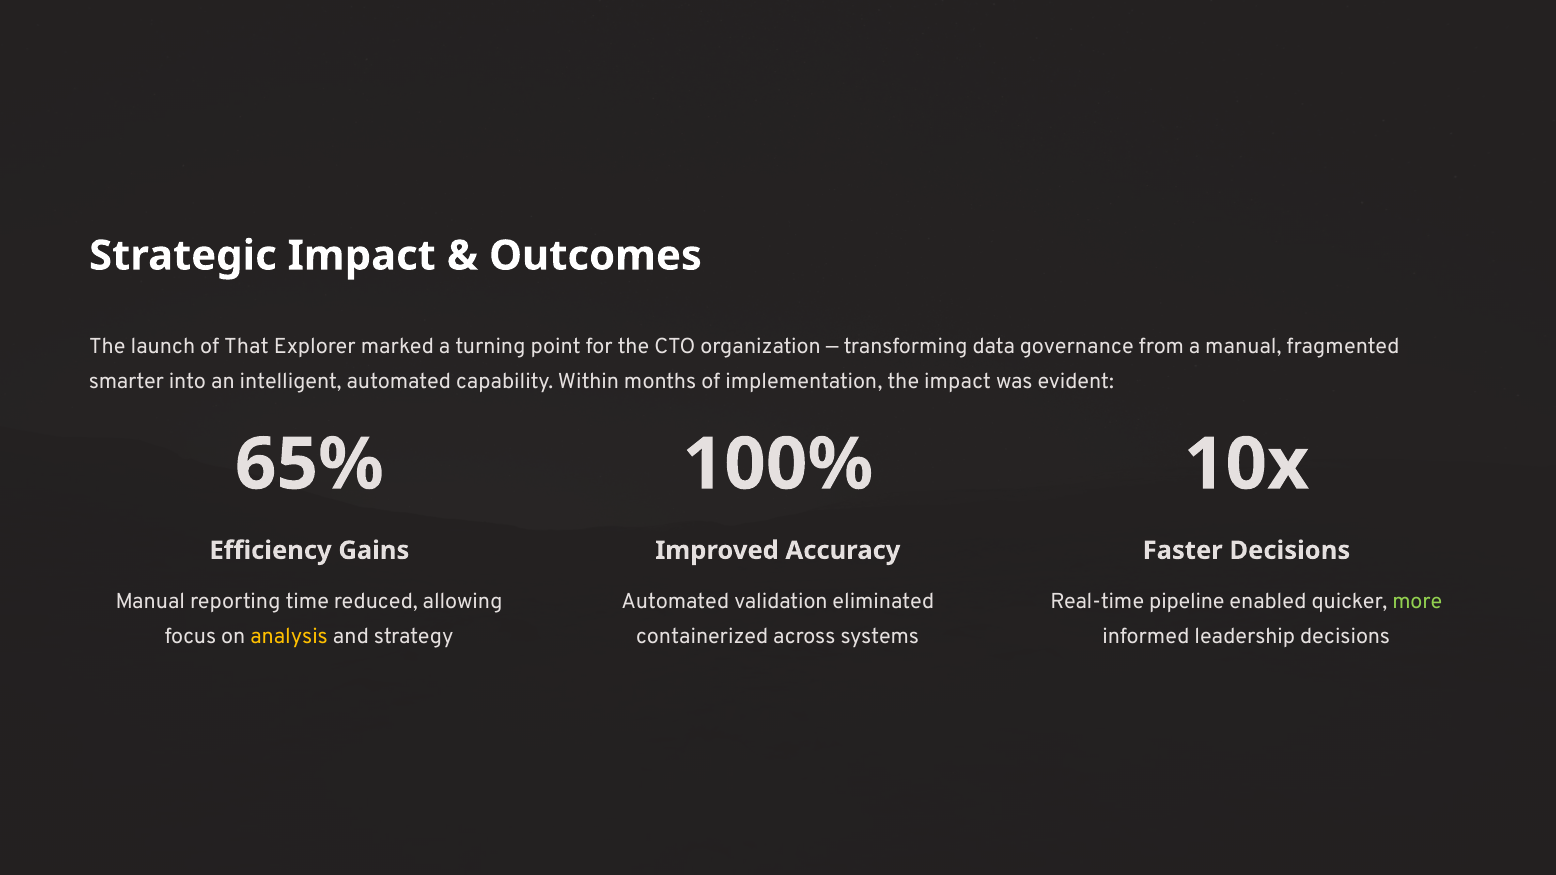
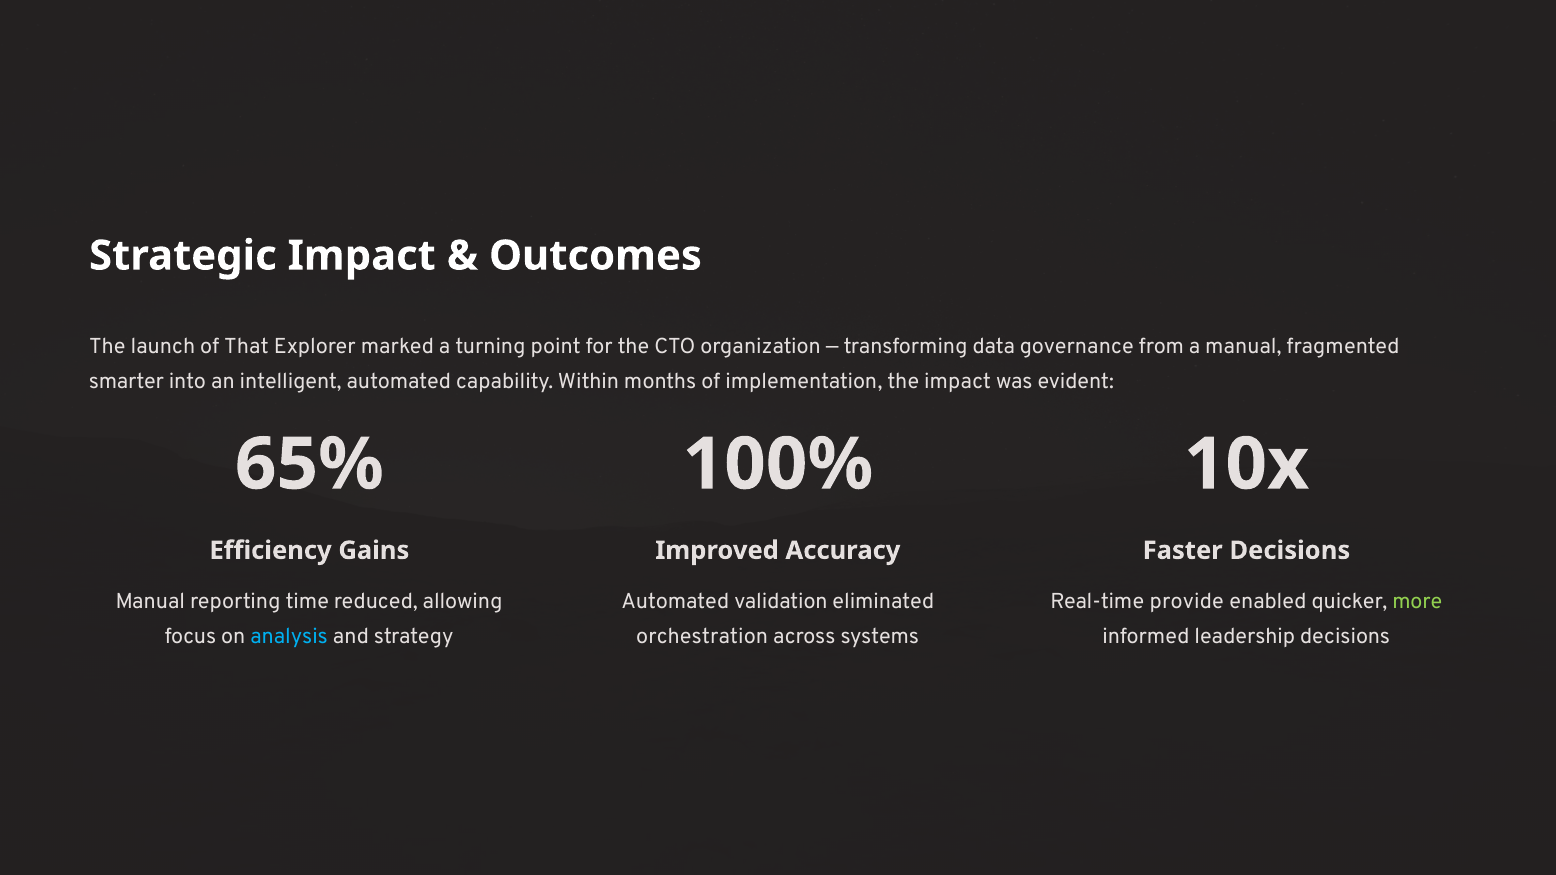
pipeline: pipeline -> provide
analysis colour: yellow -> light blue
containerized: containerized -> orchestration
